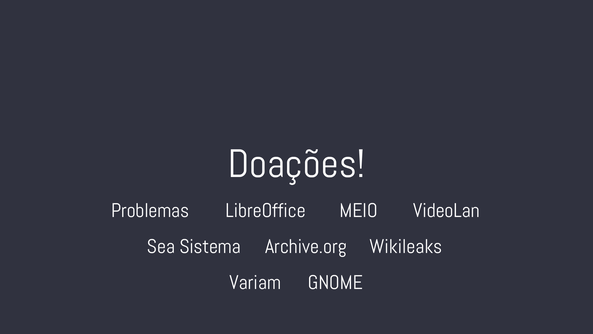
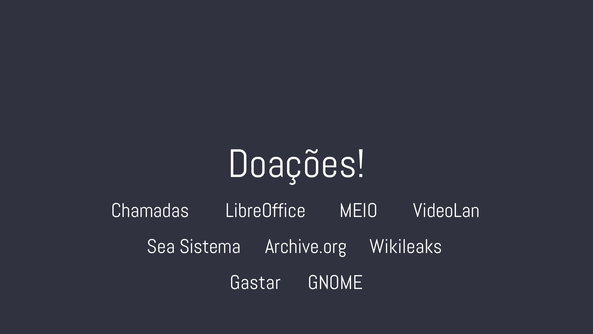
Problemas: Problemas -> Chamadas
Variam: Variam -> Gastar
